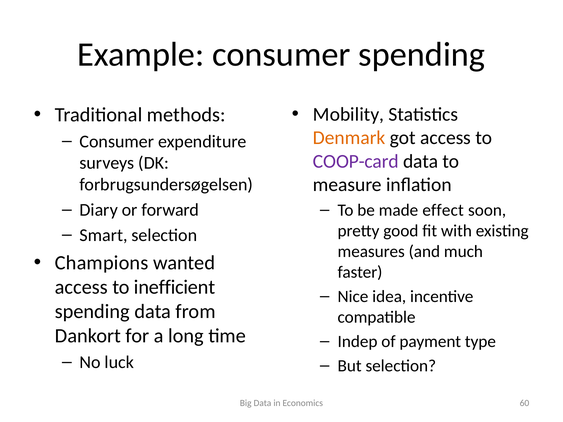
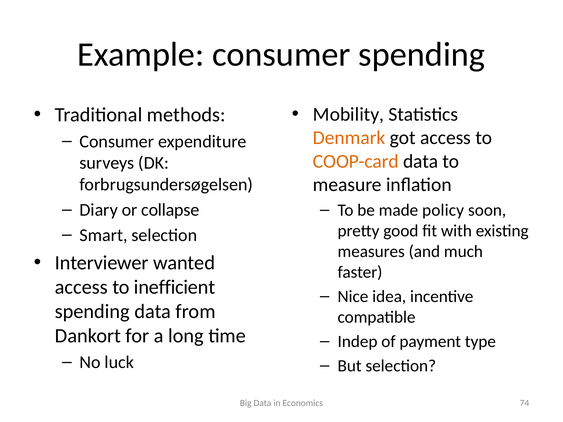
COOP-card colour: purple -> orange
forward: forward -> collapse
effect: effect -> policy
Champions: Champions -> Interviewer
60: 60 -> 74
